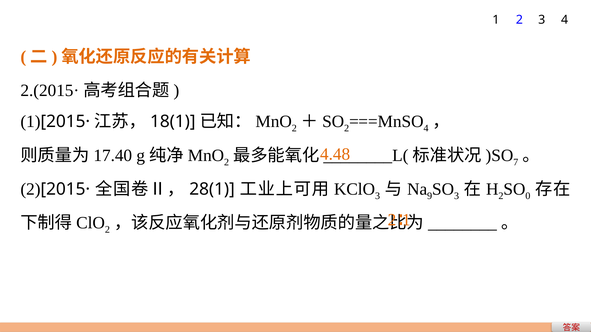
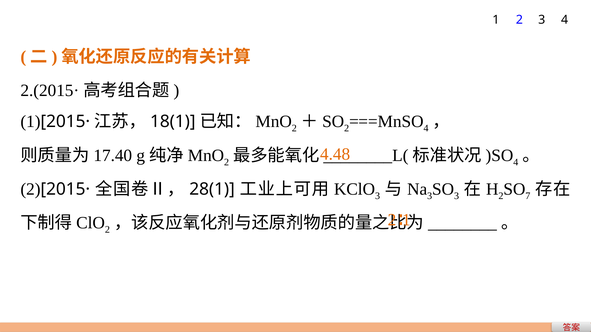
7 at (516, 162): 7 -> 4
9 at (430, 196): 9 -> 3
0: 0 -> 7
